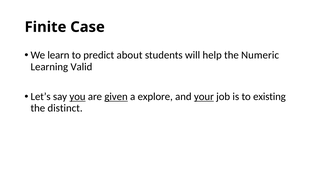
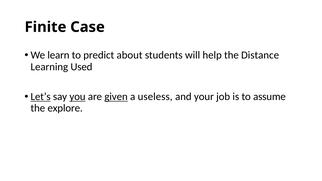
Numeric: Numeric -> Distance
Valid: Valid -> Used
Let’s underline: none -> present
explore: explore -> useless
your underline: present -> none
existing: existing -> assume
distinct: distinct -> explore
